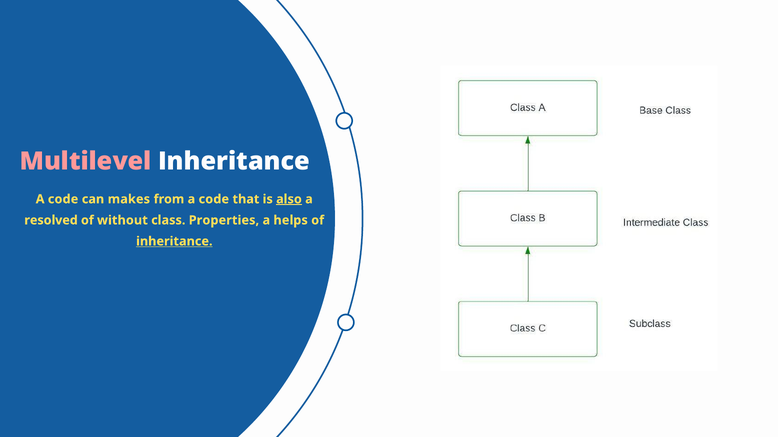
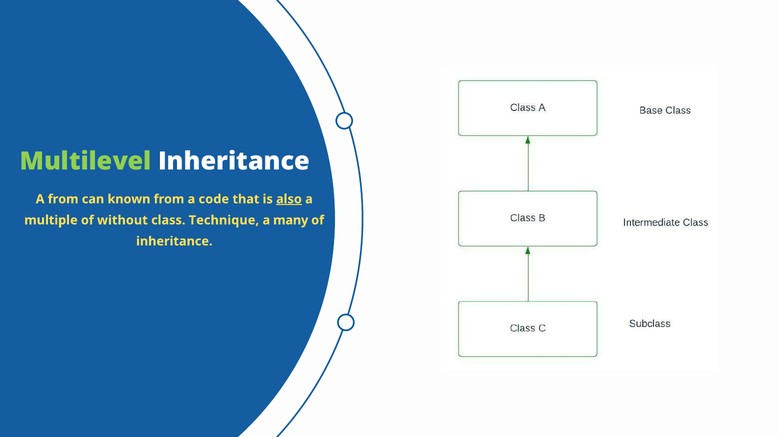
Multilevel colour: pink -> light green
code at (63, 199): code -> from
makes: makes -> known
resolved: resolved -> multiple
Properties: Properties -> Technique
helps: helps -> many
inheritance at (174, 242) underline: present -> none
